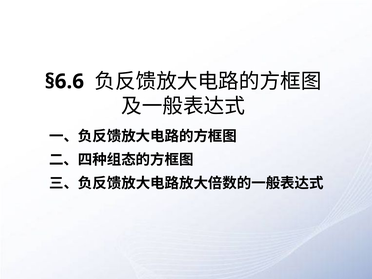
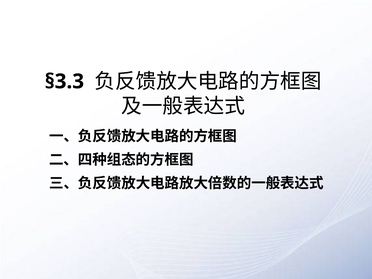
§6.6: §6.6 -> §3.3
